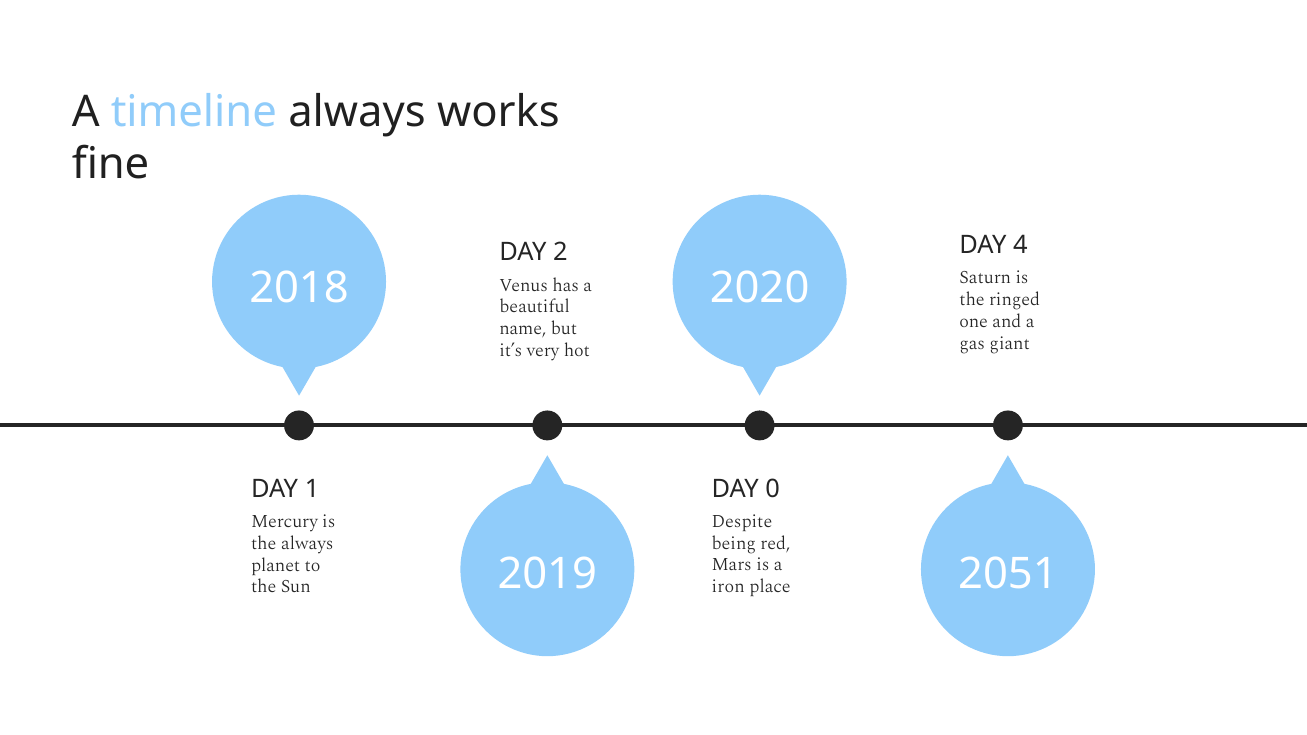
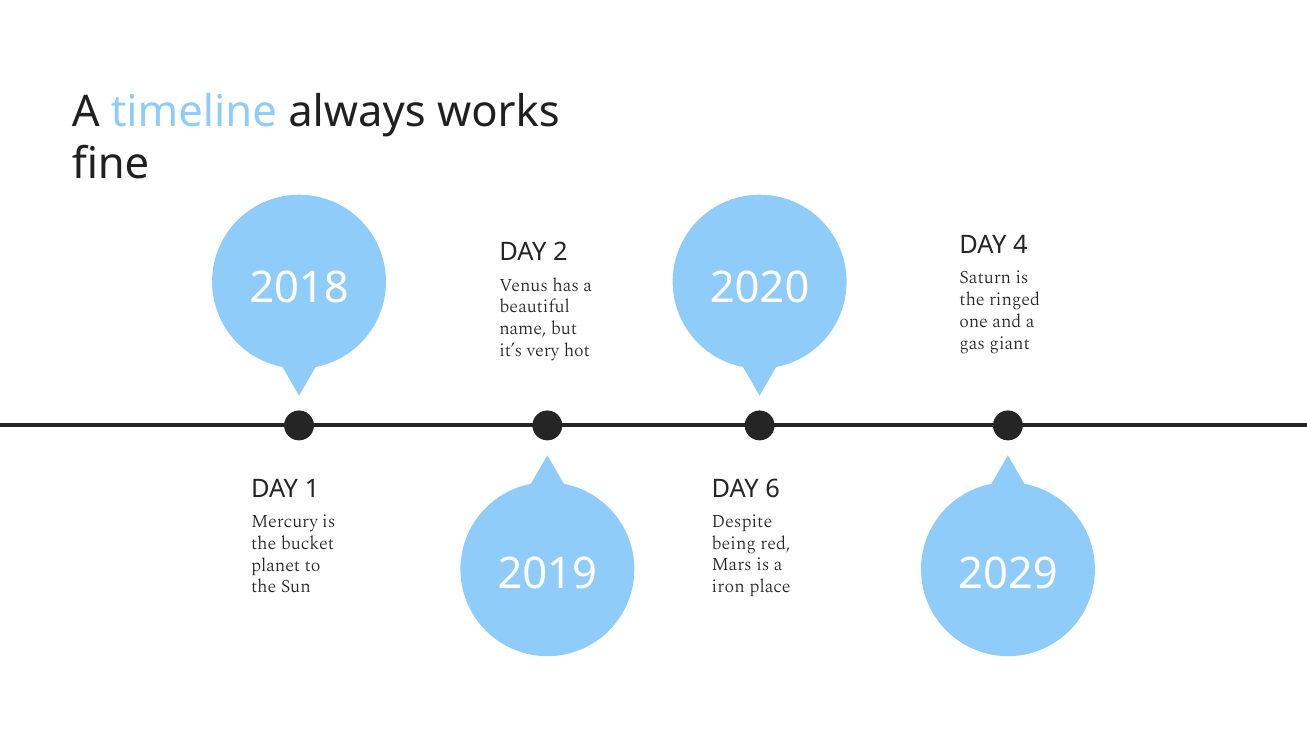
0: 0 -> 6
the always: always -> bucket
2051: 2051 -> 2029
